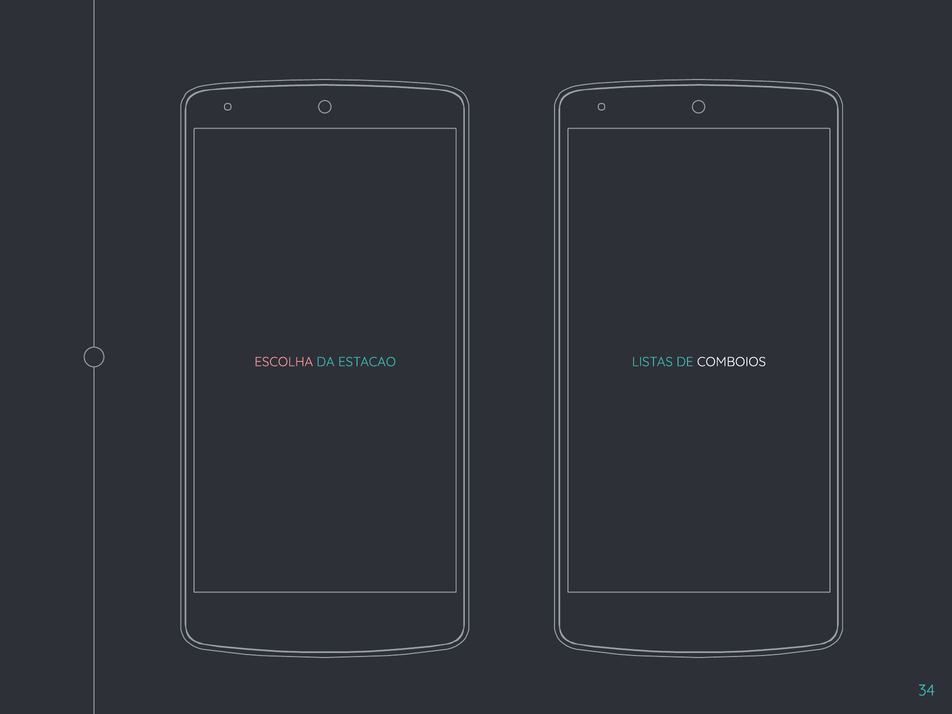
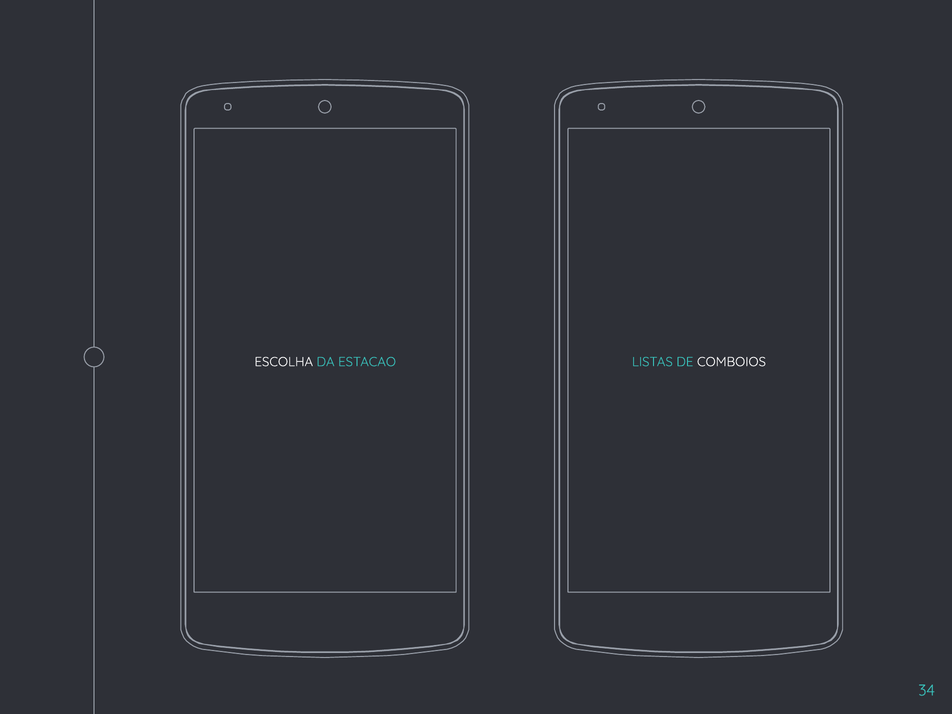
ESCOLHA colour: pink -> white
